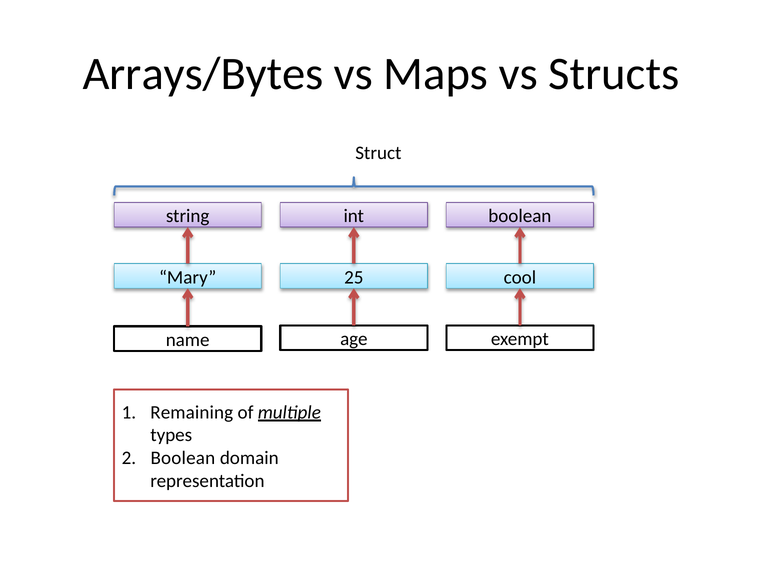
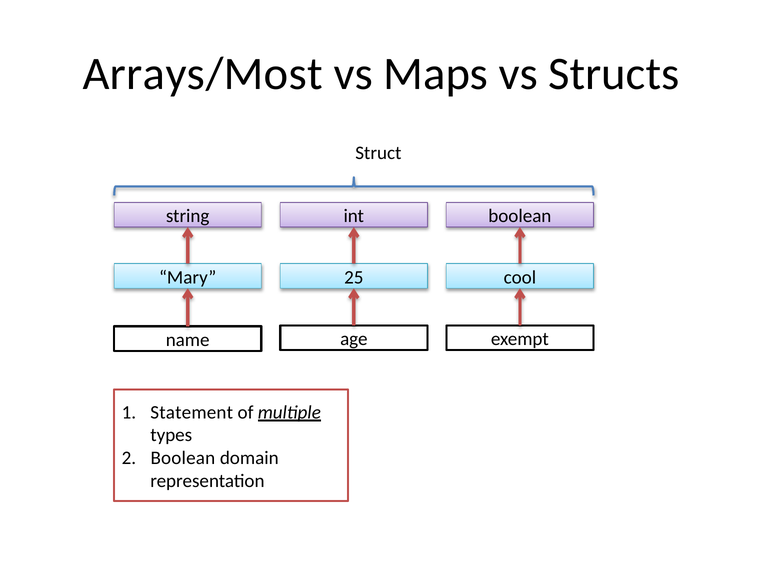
Arrays/Bytes: Arrays/Bytes -> Arrays/Most
Remaining: Remaining -> Statement
